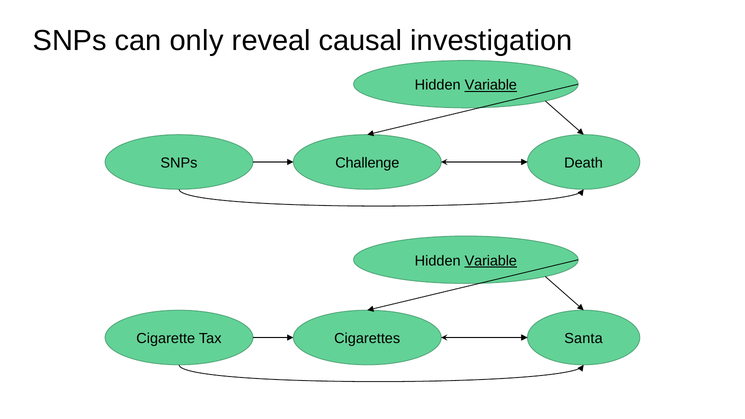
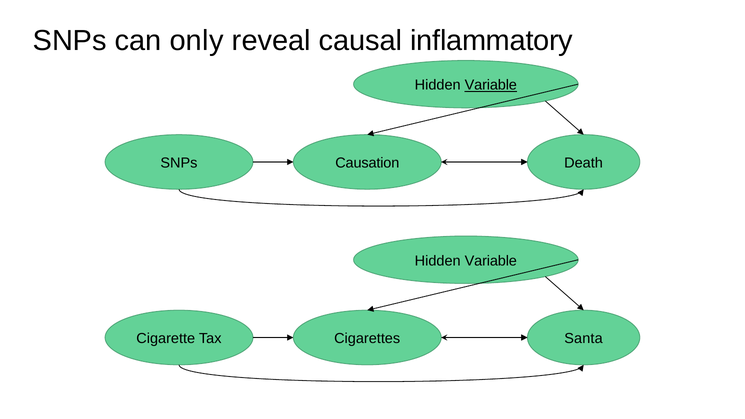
investigation: investigation -> inflammatory
Challenge: Challenge -> Causation
Variable at (491, 261) underline: present -> none
